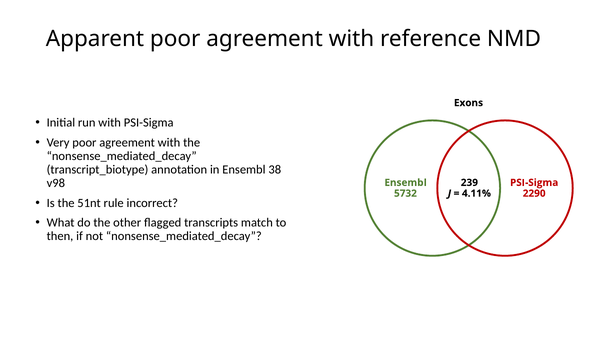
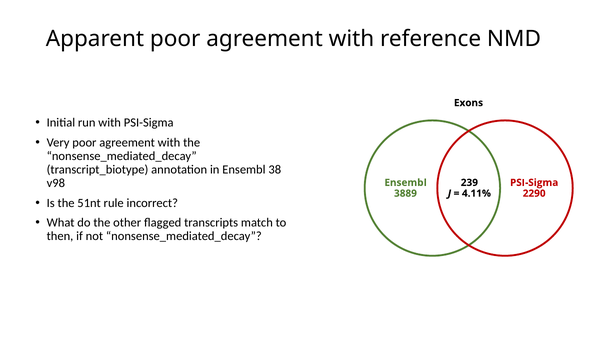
5732: 5732 -> 3889
